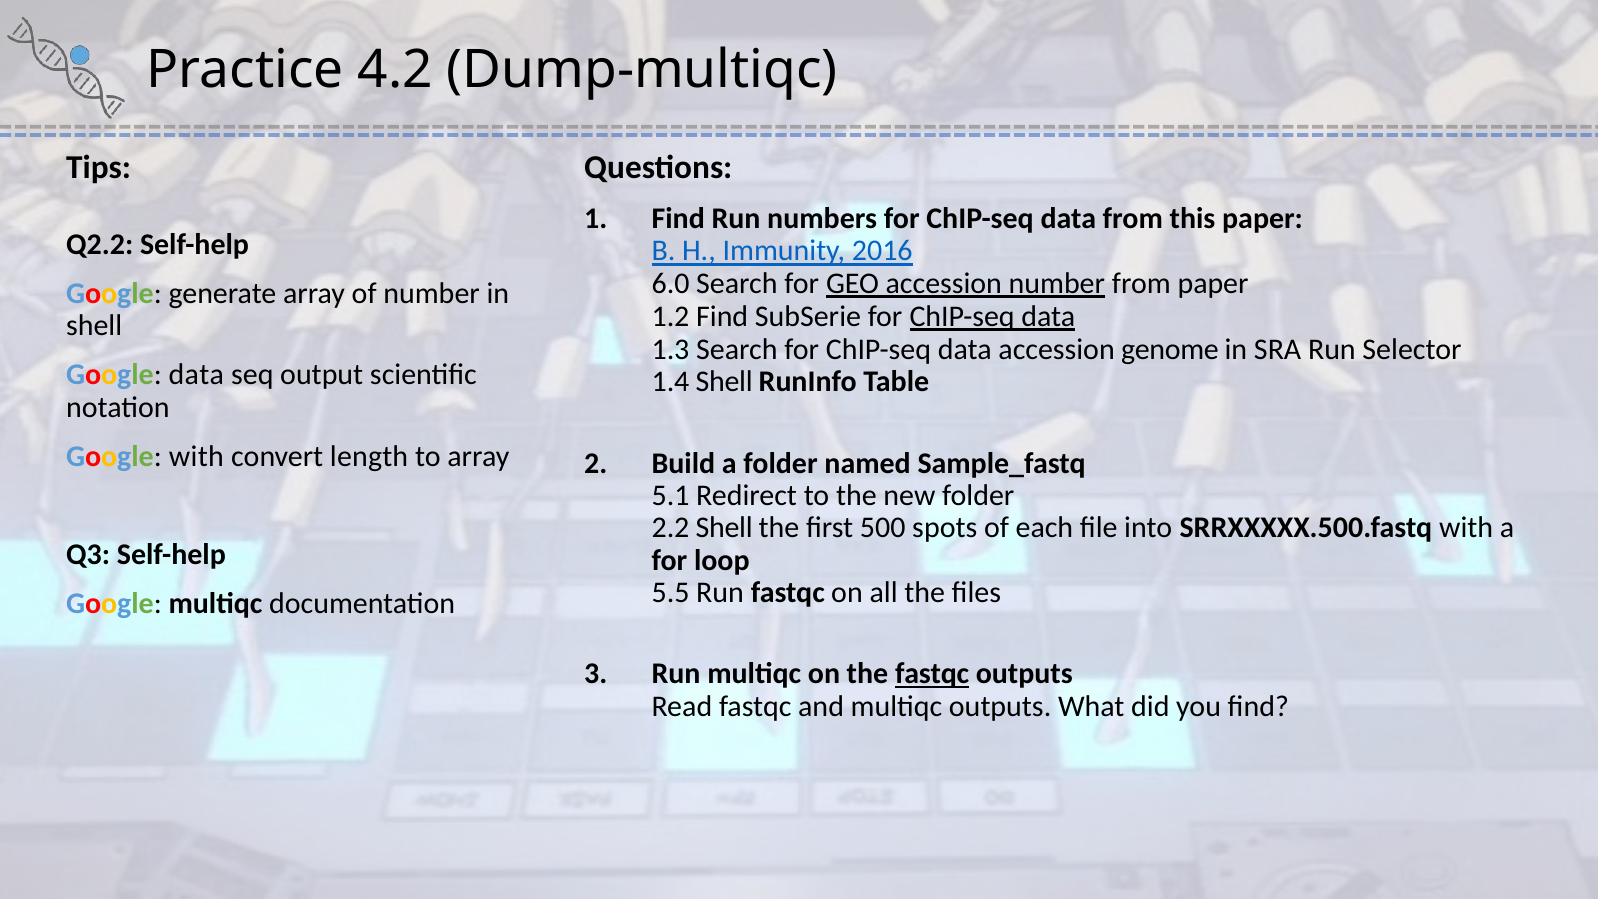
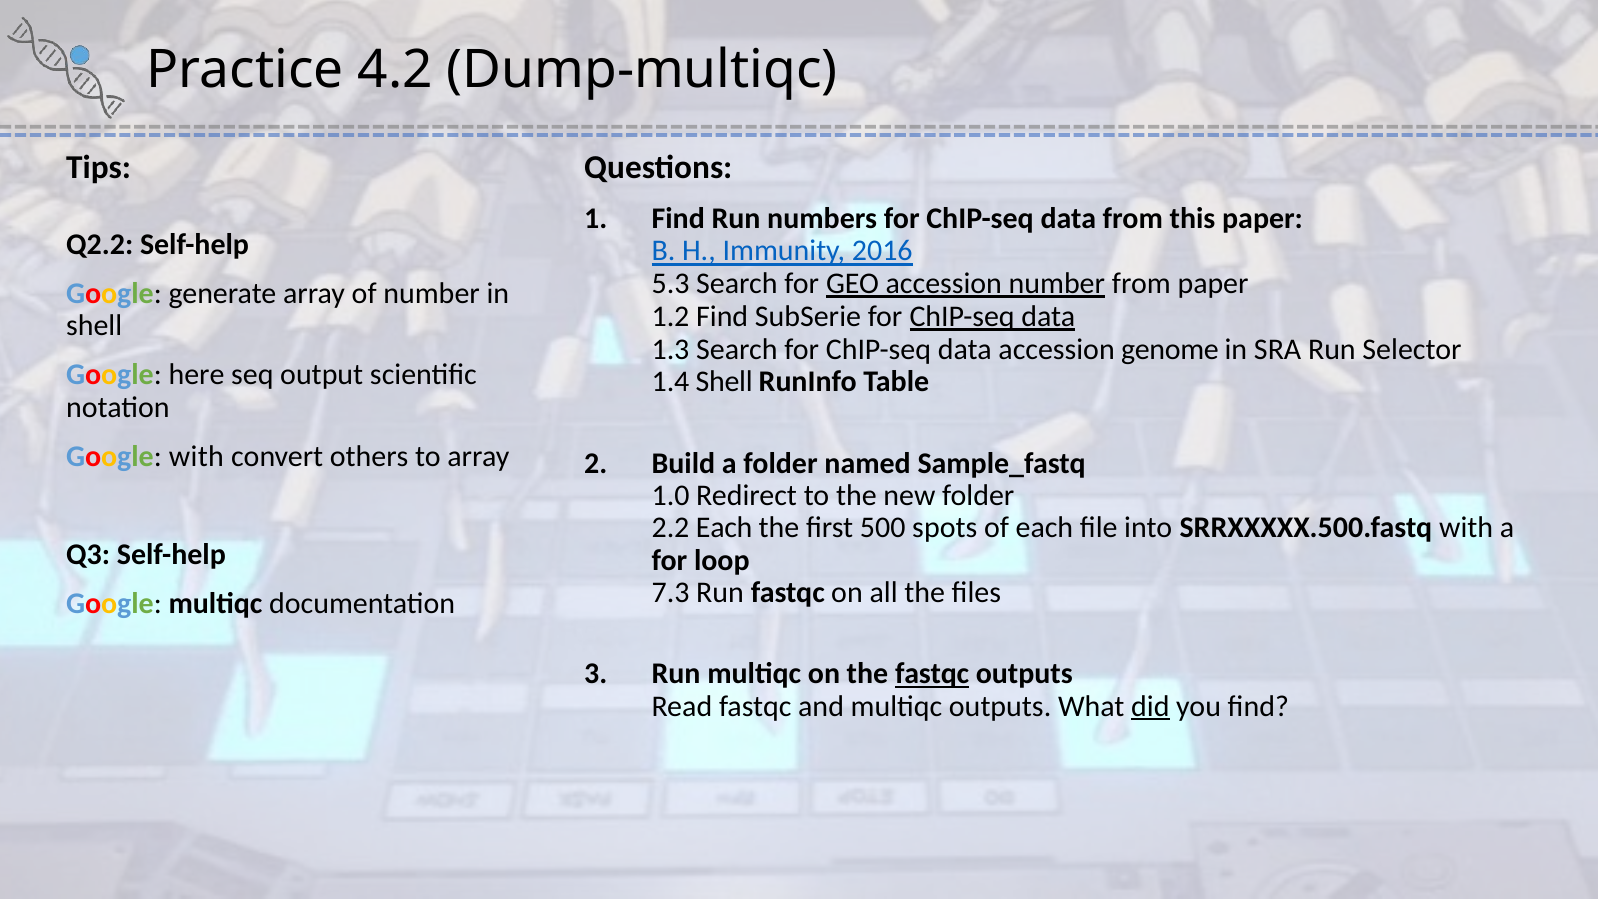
6.0: 6.0 -> 5.3
Google data: data -> here
length: length -> others
5.1: 5.1 -> 1.0
2.2 Shell: Shell -> Each
5.5: 5.5 -> 7.3
did underline: none -> present
